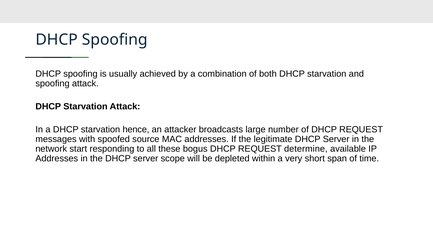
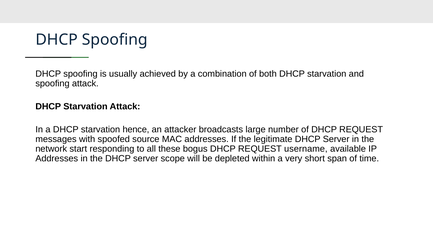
determine: determine -> username
